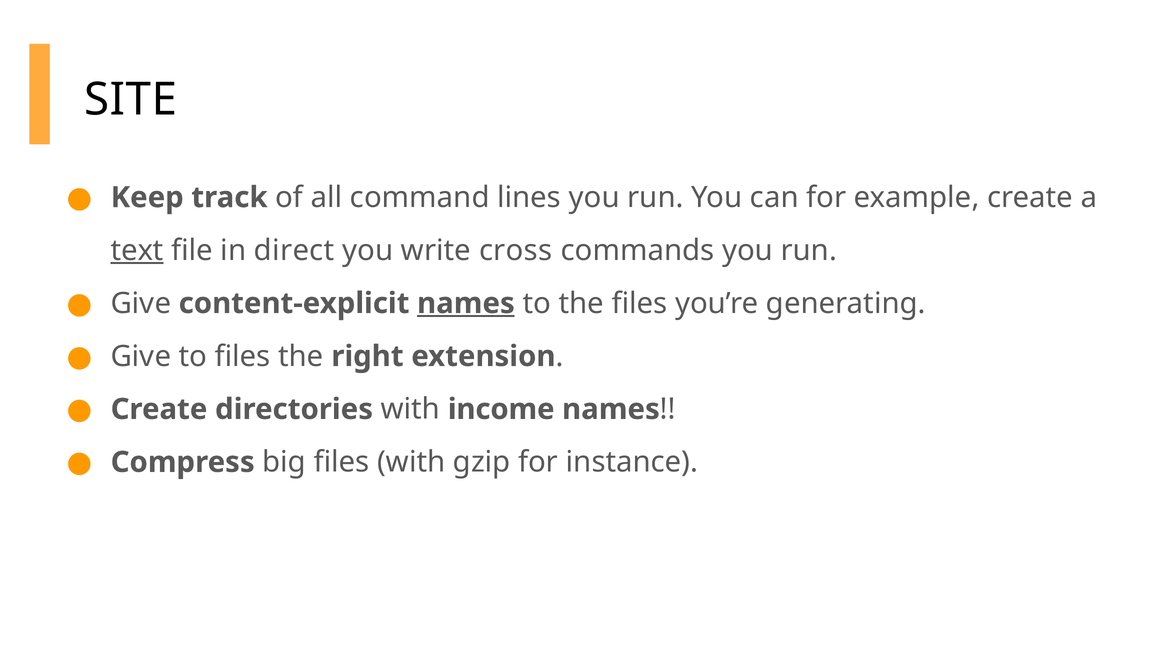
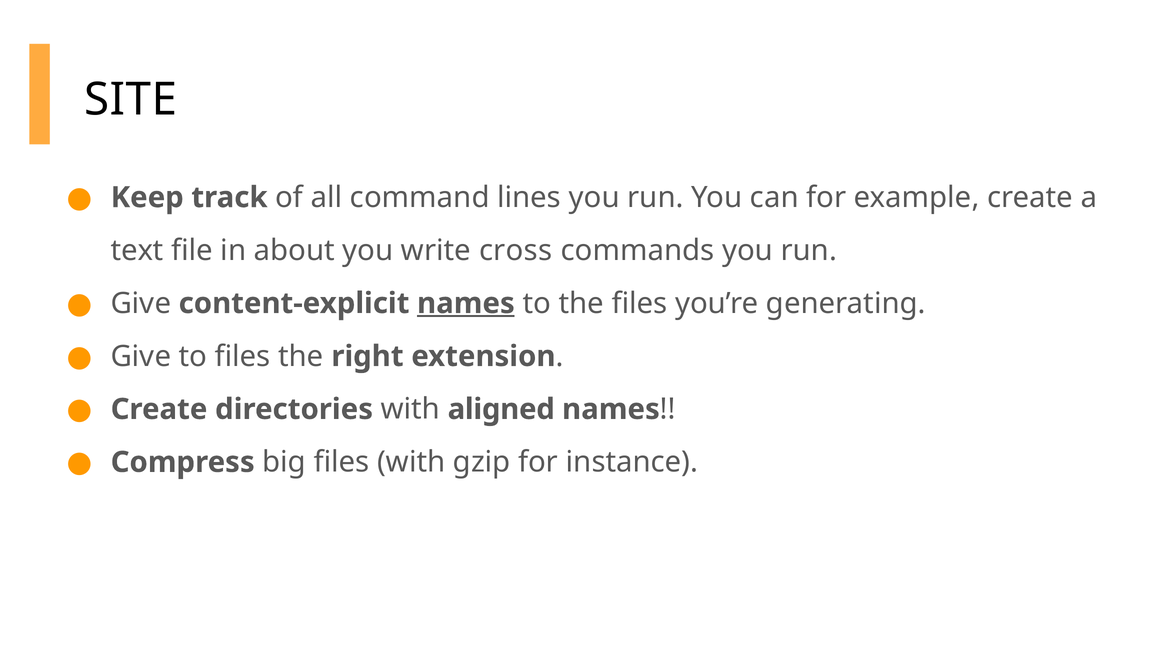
text underline: present -> none
direct: direct -> about
income: income -> aligned
